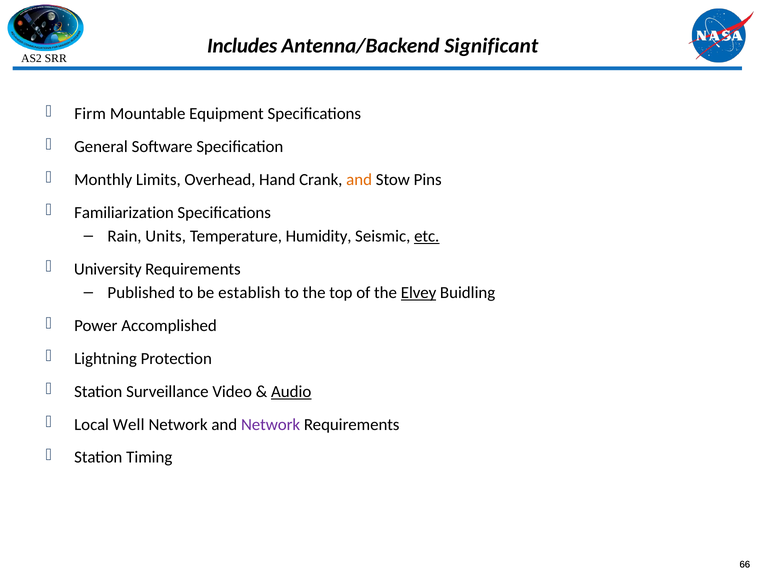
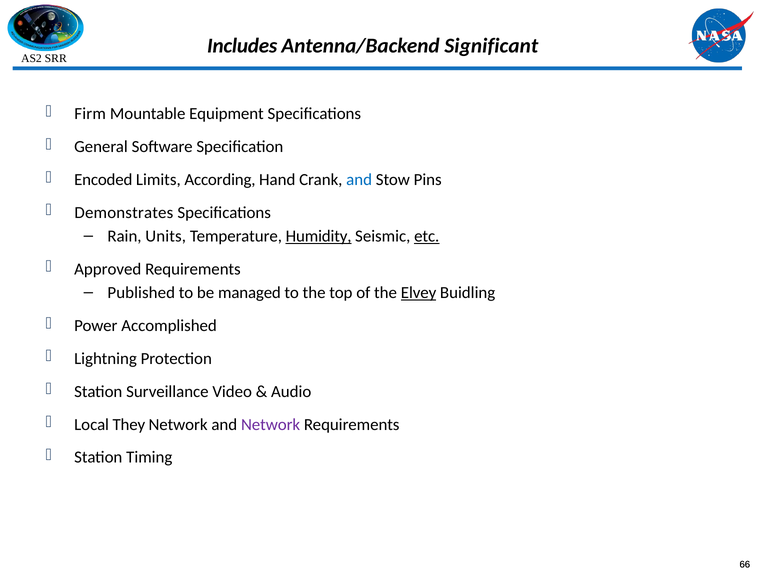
Monthly: Monthly -> Encoded
Overhead: Overhead -> According
and at (359, 180) colour: orange -> blue
Familiarization: Familiarization -> Demonstrates
Humidity underline: none -> present
University: University -> Approved
establish: establish -> managed
Audio underline: present -> none
Well: Well -> They
